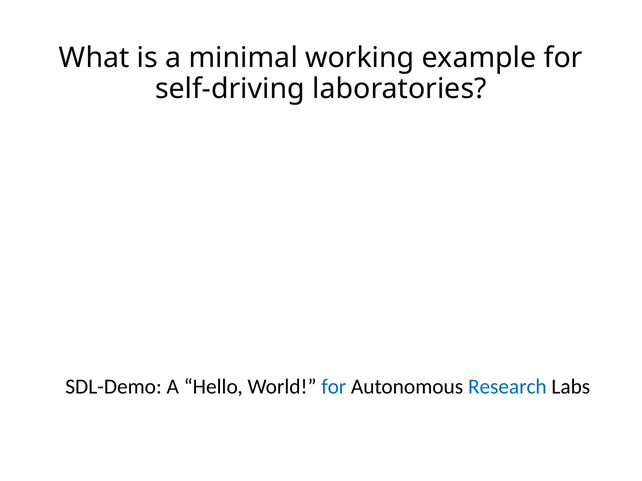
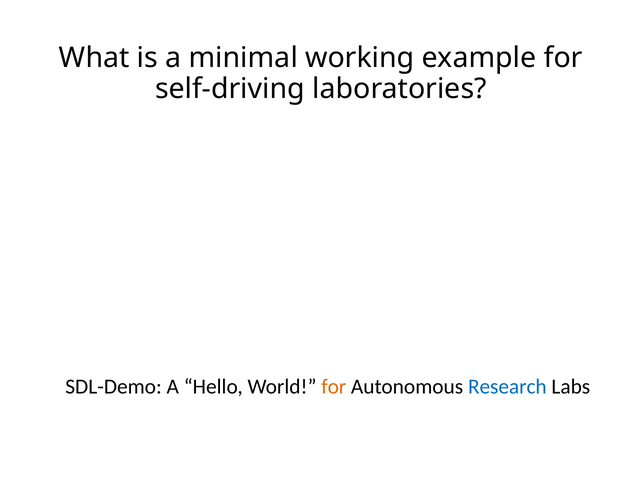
for at (334, 387) colour: blue -> orange
